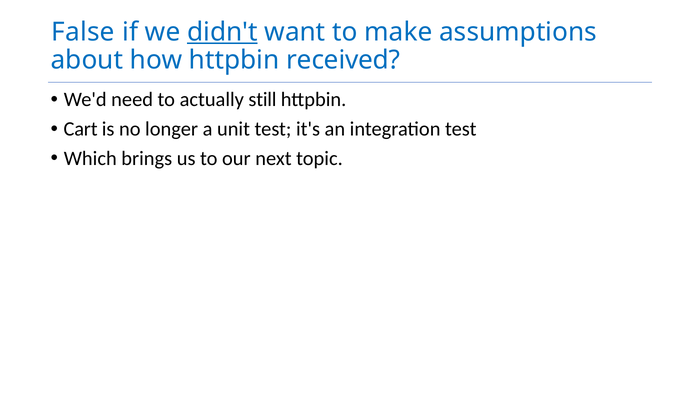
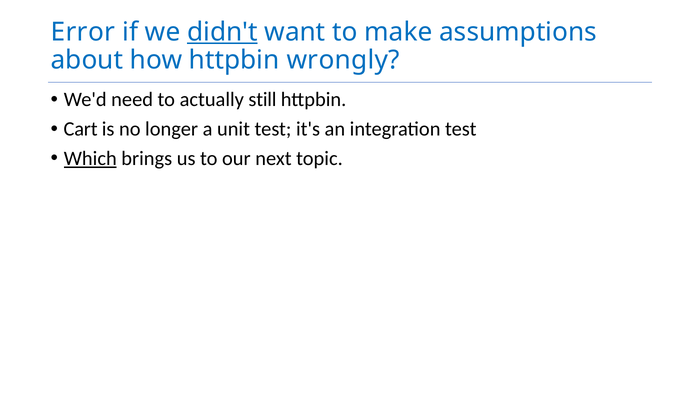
False: False -> Error
received: received -> wrongly
Which underline: none -> present
